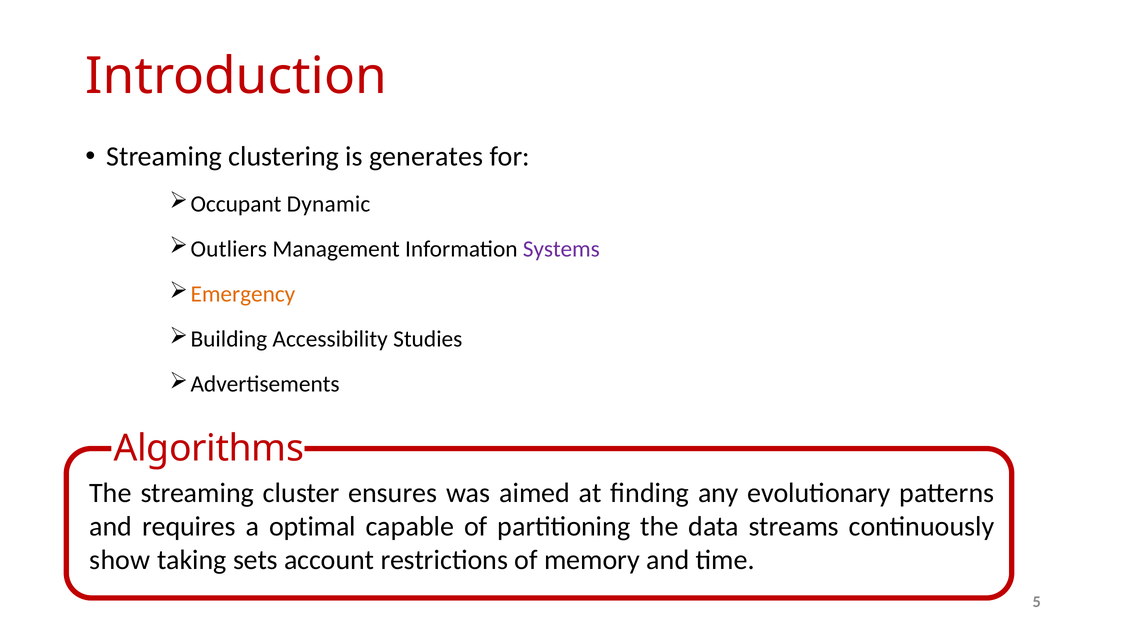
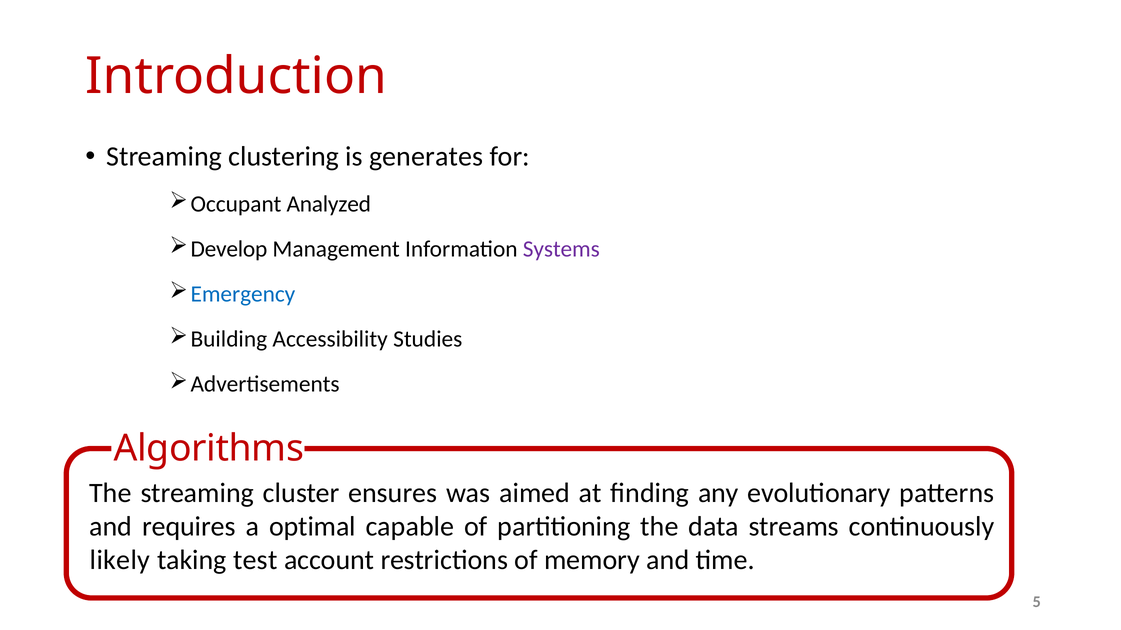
Dynamic: Dynamic -> Analyzed
Outliers: Outliers -> Develop
Emergency colour: orange -> blue
show: show -> likely
sets: sets -> test
